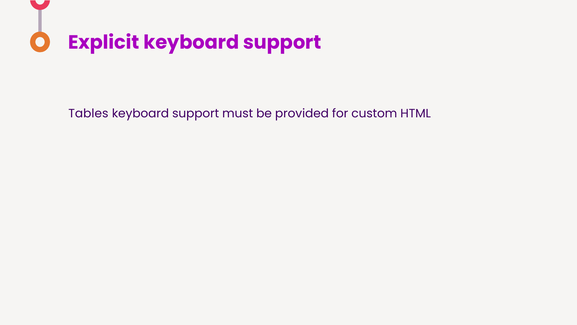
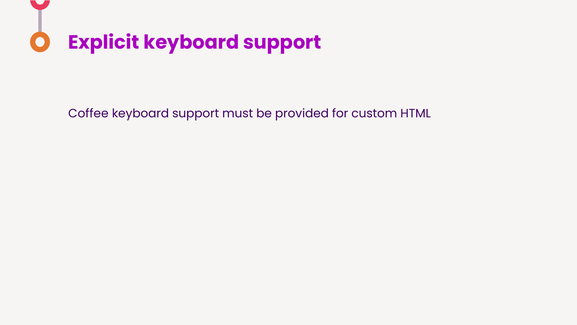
Tables: Tables -> Coffee
